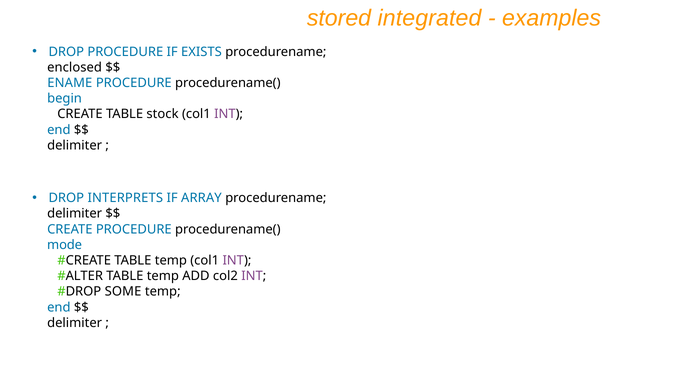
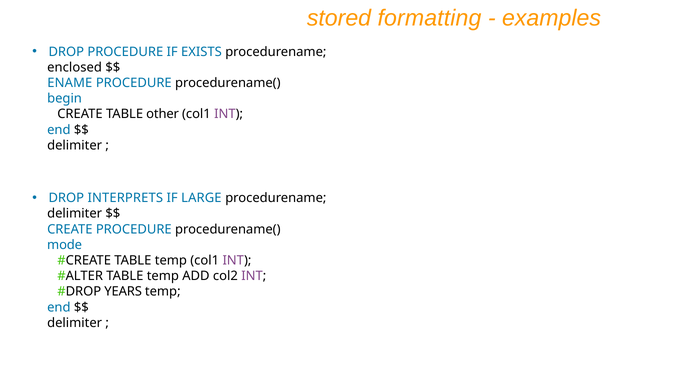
integrated: integrated -> formatting
stock: stock -> other
ARRAY: ARRAY -> LARGE
SOME: SOME -> YEARS
